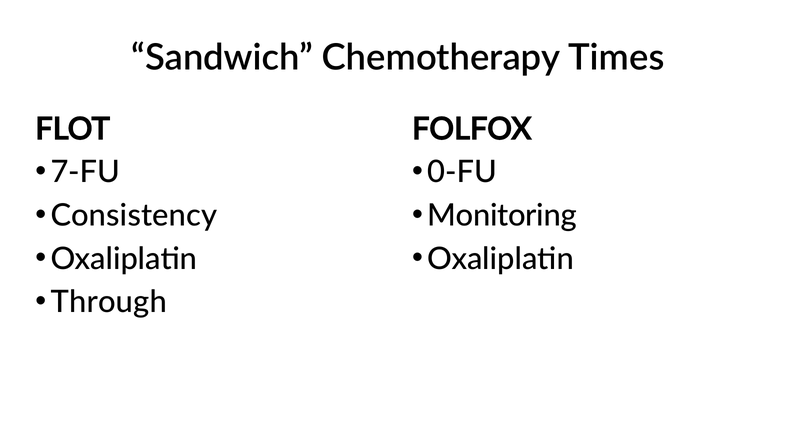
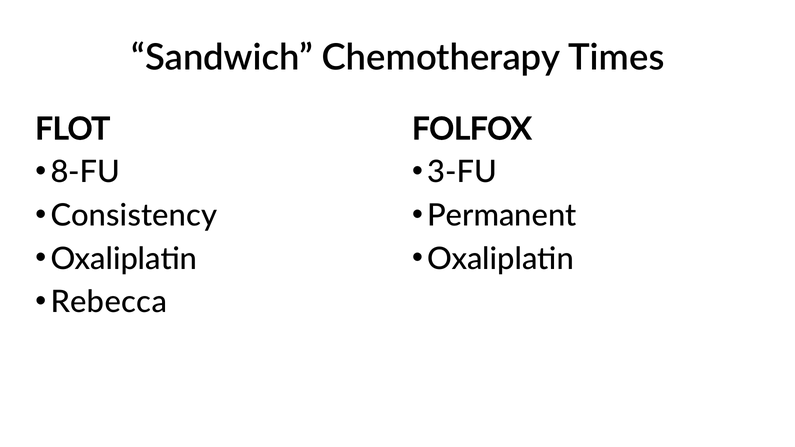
7-FU: 7-FU -> 8-FU
0-FU: 0-FU -> 3-FU
Monitoring: Monitoring -> Permanent
Through: Through -> Rebecca
